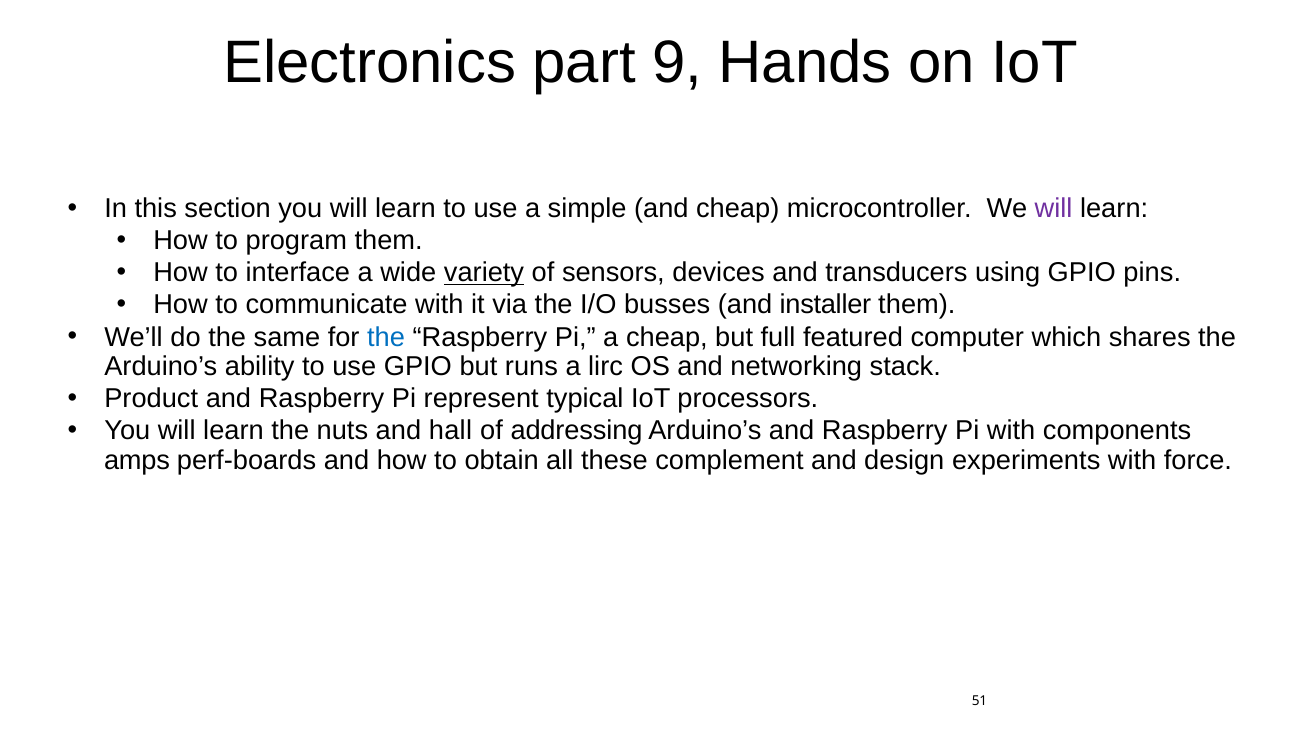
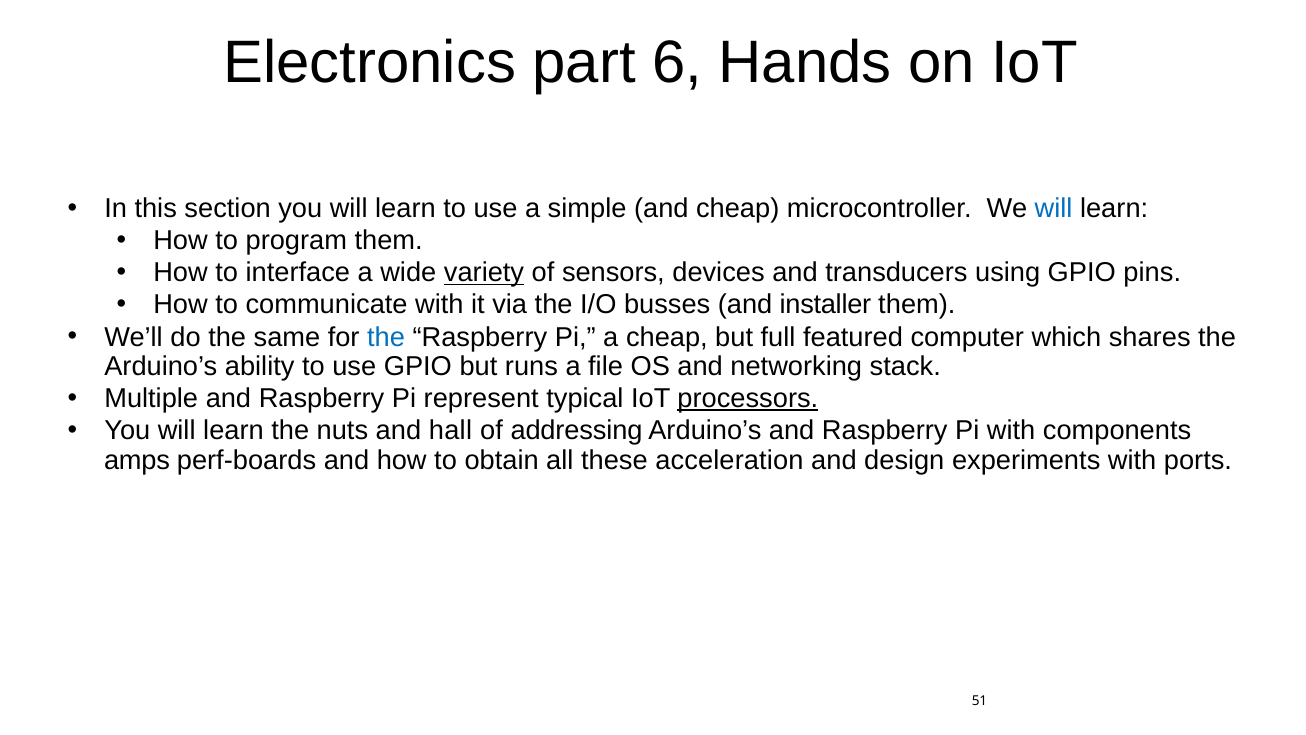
9: 9 -> 6
will at (1054, 208) colour: purple -> blue
lirc: lirc -> file
Product: Product -> Multiple
processors underline: none -> present
complement: complement -> acceleration
force: force -> ports
